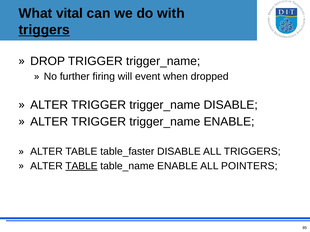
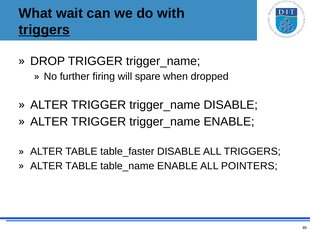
vital: vital -> wait
event: event -> spare
TABLE at (81, 166) underline: present -> none
